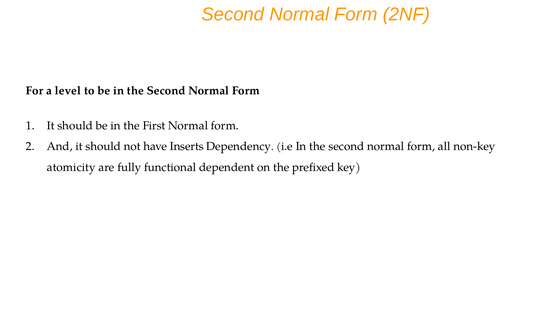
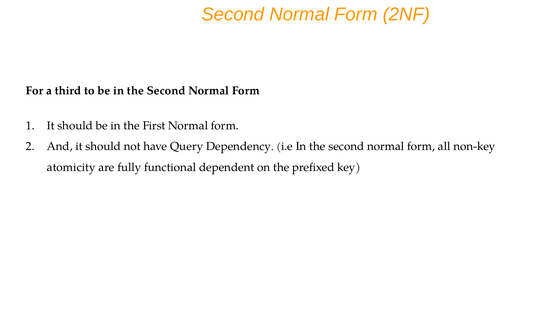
level: level -> third
Inserts: Inserts -> Query
